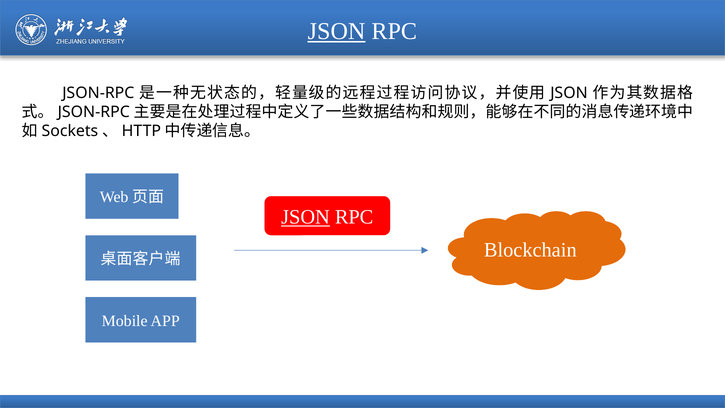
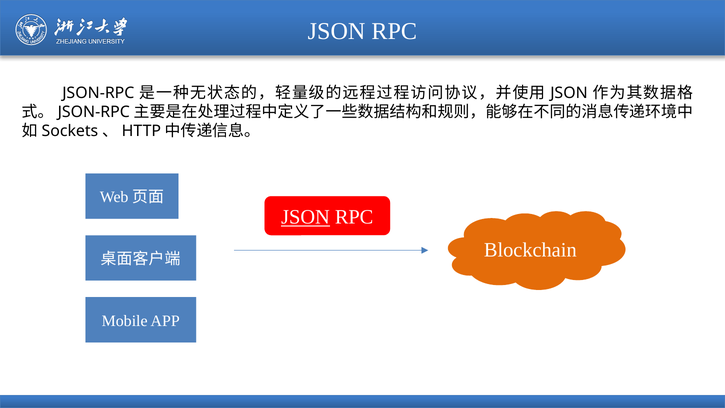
JSON at (337, 31) underline: present -> none
